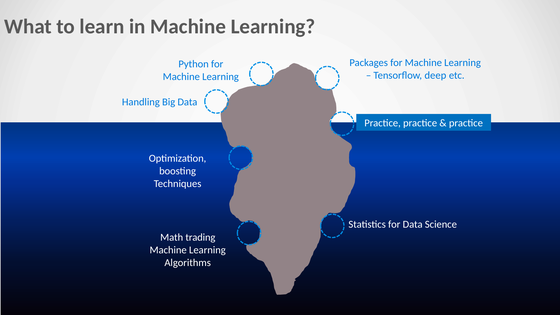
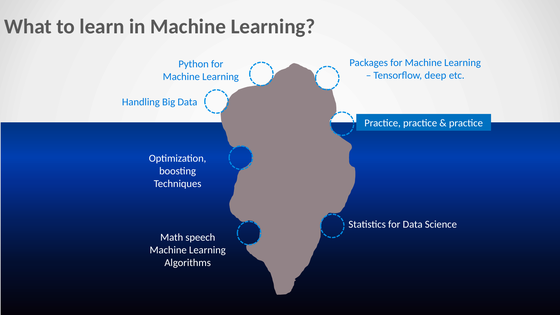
trading: trading -> speech
